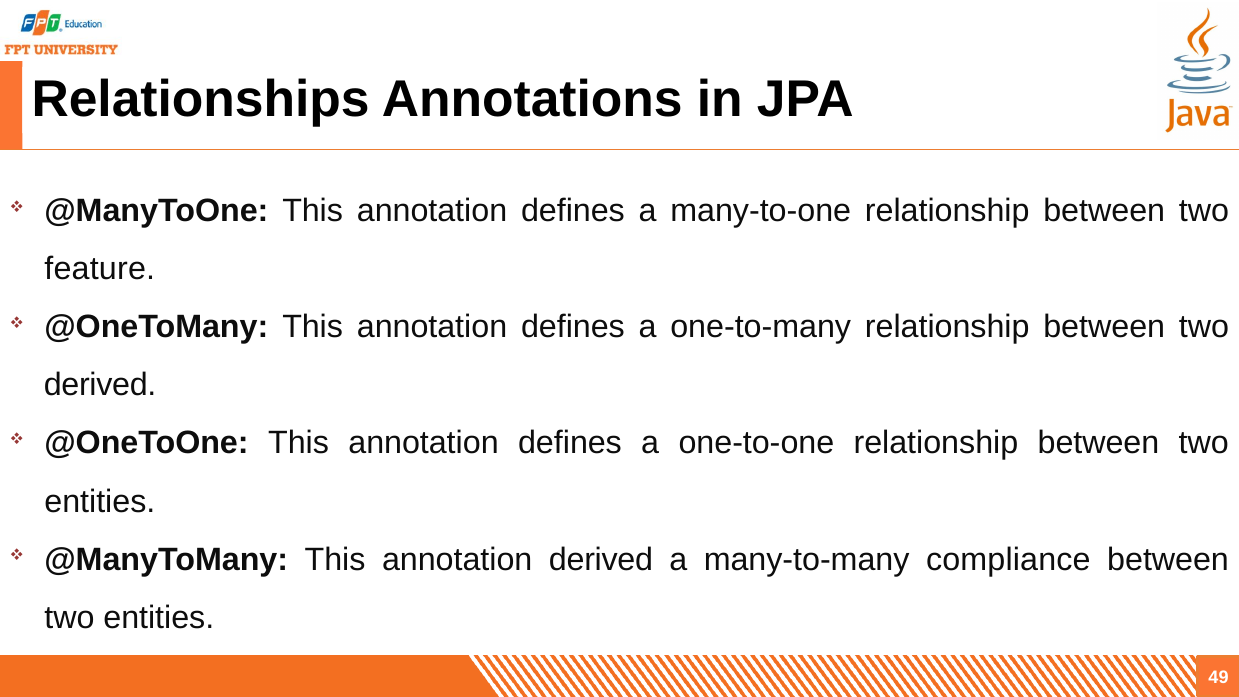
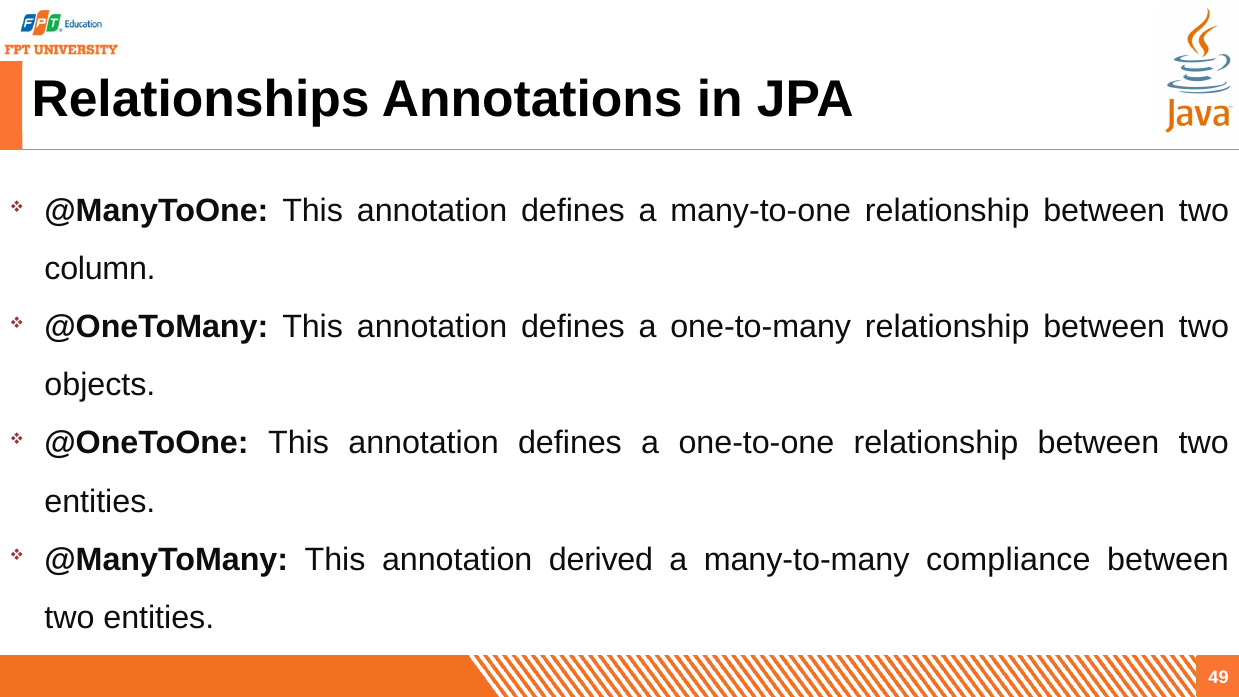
feature: feature -> column
derived at (100, 385): derived -> objects
